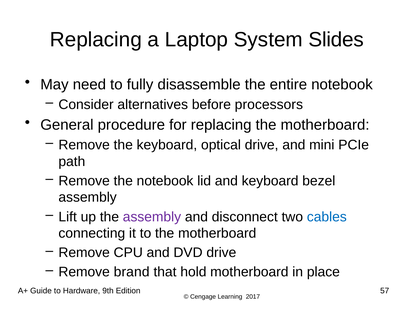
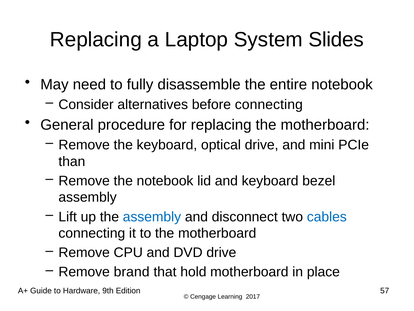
before processors: processors -> connecting
path: path -> than
assembly at (152, 216) colour: purple -> blue
